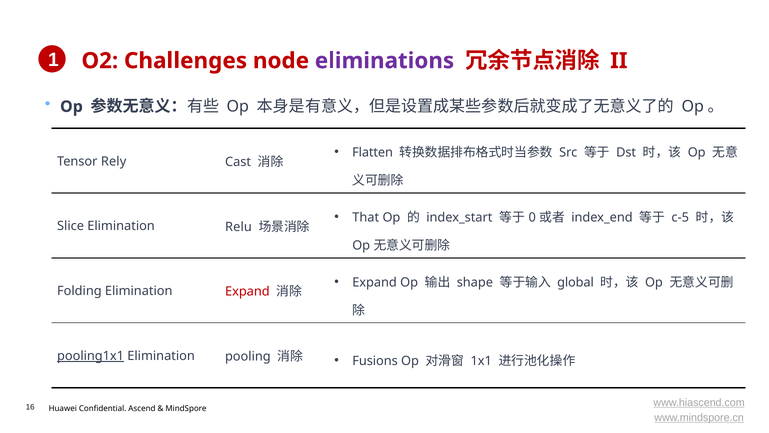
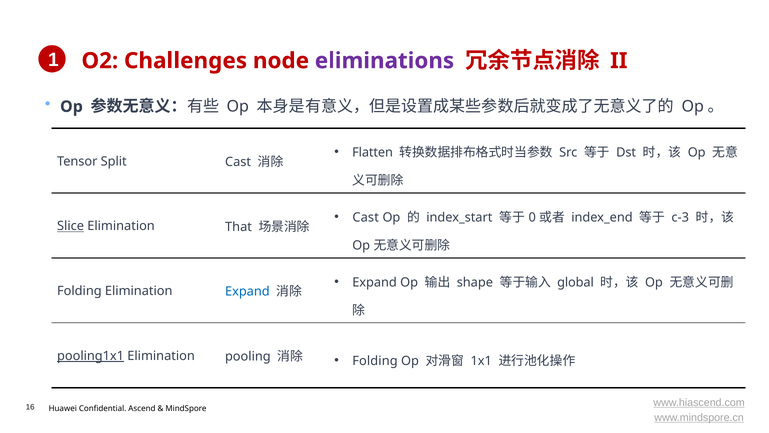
Rely: Rely -> Split
That at (366, 217): That -> Cast
c-5: c-5 -> c-3
Slice underline: none -> present
Relu: Relu -> That
Expand at (247, 291) colour: red -> blue
Fusions at (375, 361): Fusions -> Folding
